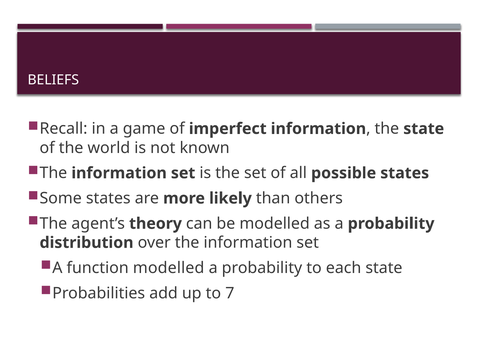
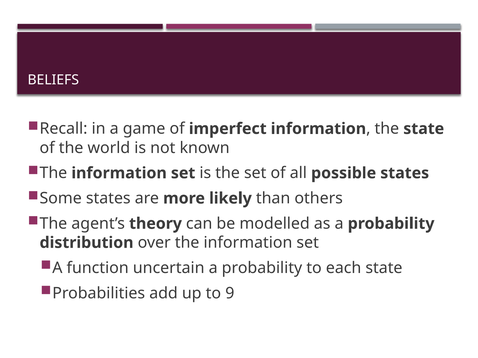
function modelled: modelled -> uncertain
7: 7 -> 9
